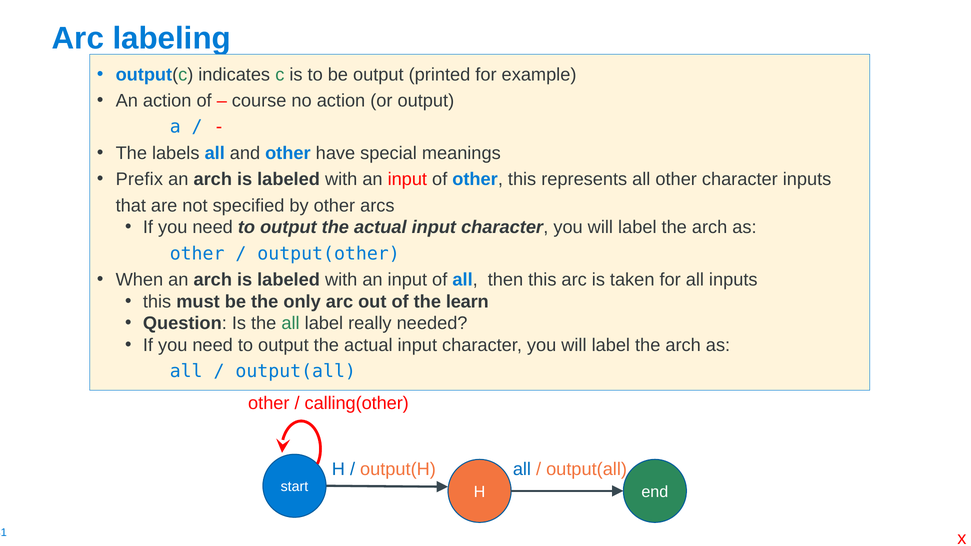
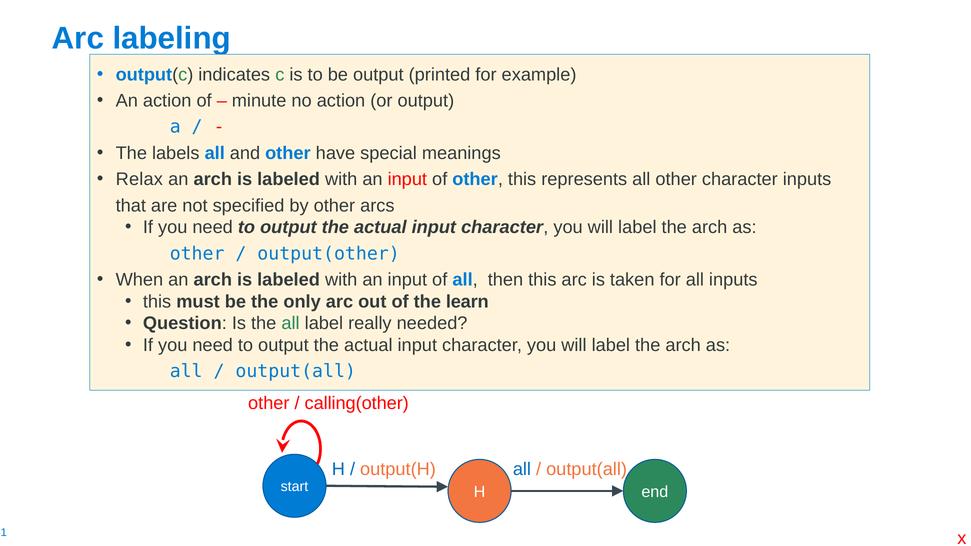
course: course -> minute
Prefix: Prefix -> Relax
